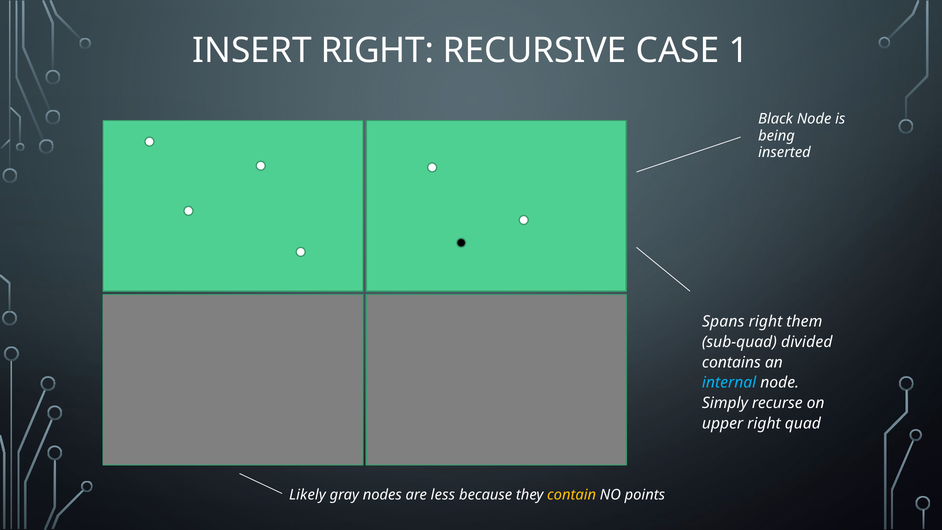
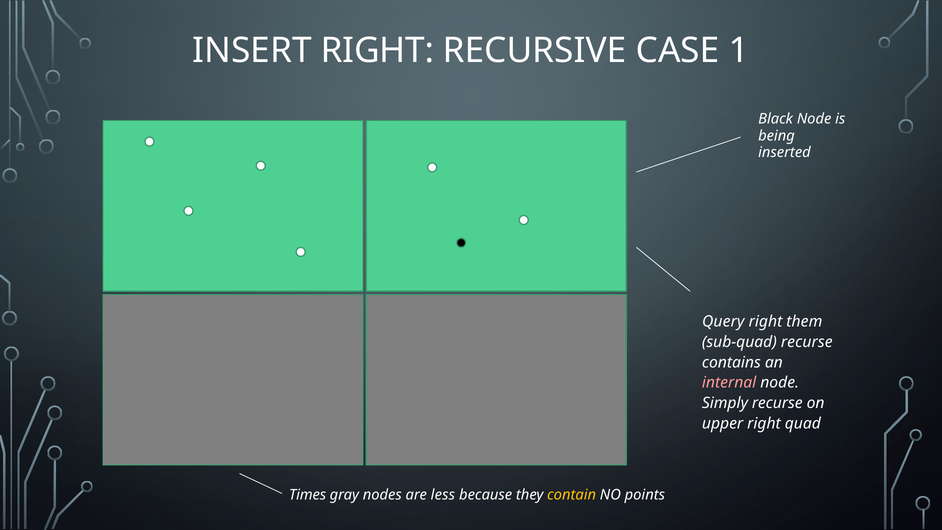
Spans: Spans -> Query
sub-quad divided: divided -> recurse
internal colour: light blue -> pink
Likely: Likely -> Times
